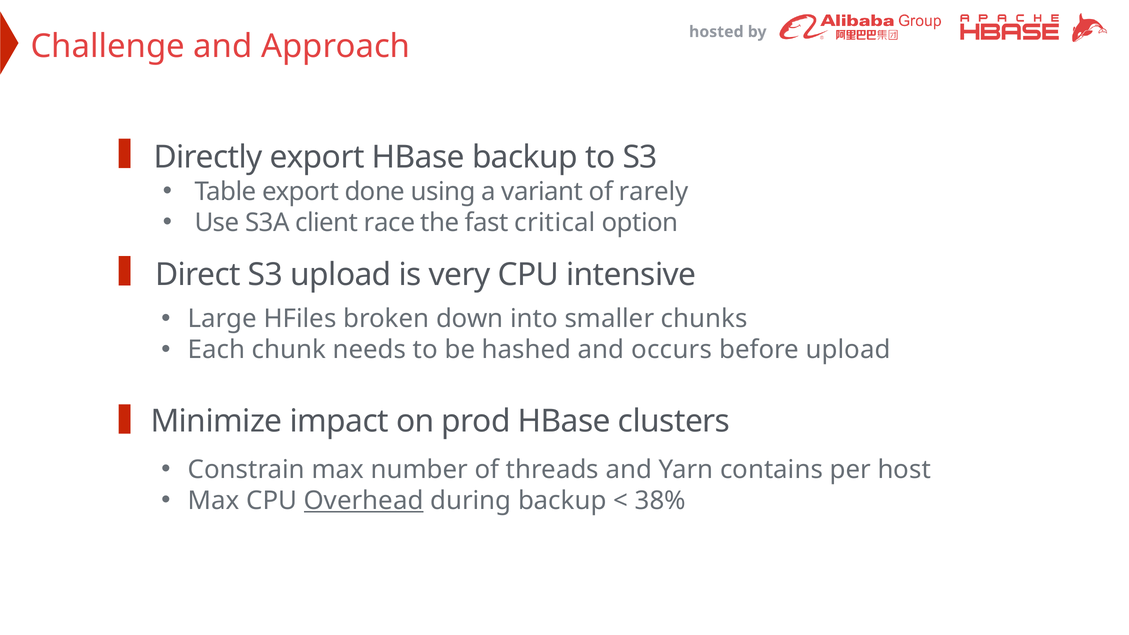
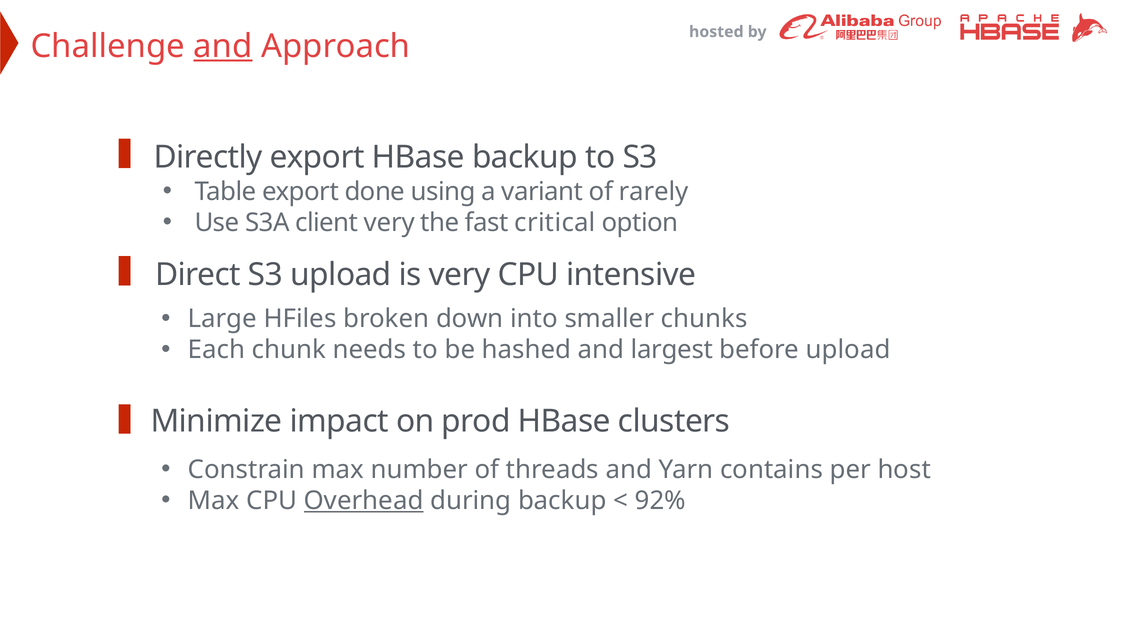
and at (223, 46) underline: none -> present
client race: race -> very
occurs: occurs -> largest
38%: 38% -> 92%
